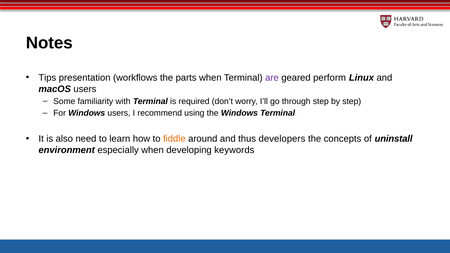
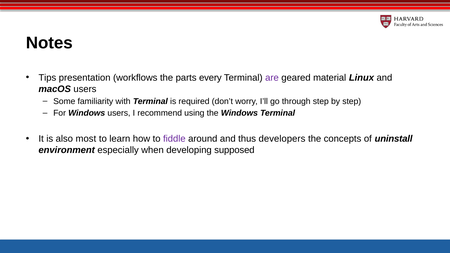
parts when: when -> every
perform: perform -> material
need: need -> most
fiddle colour: orange -> purple
keywords: keywords -> supposed
